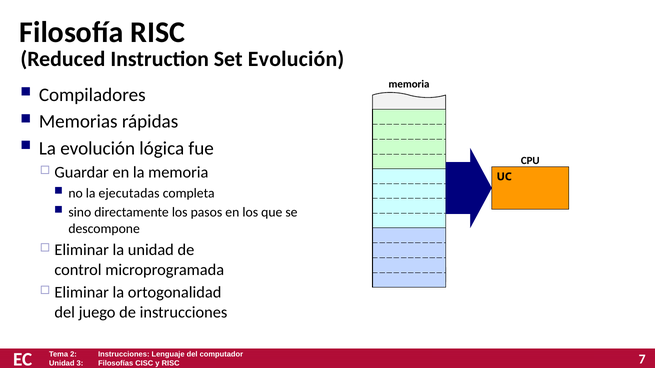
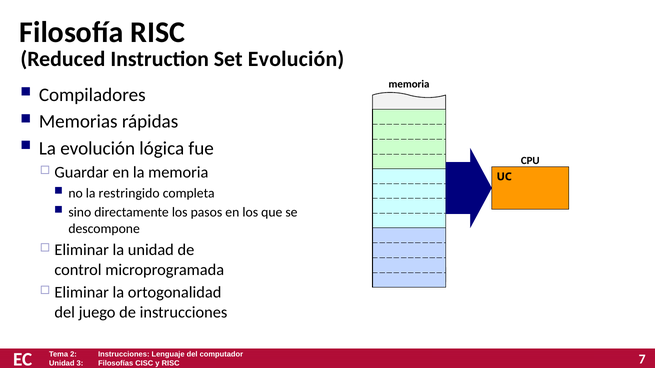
ejecutadas: ejecutadas -> restringido
